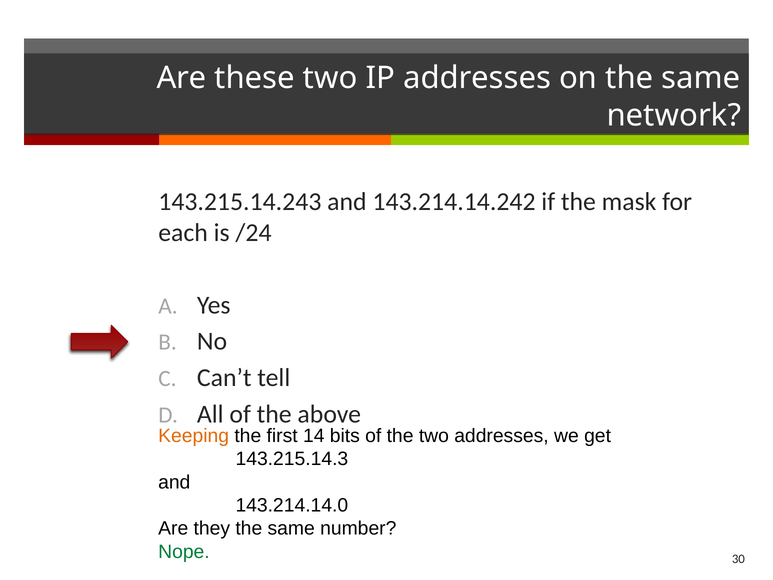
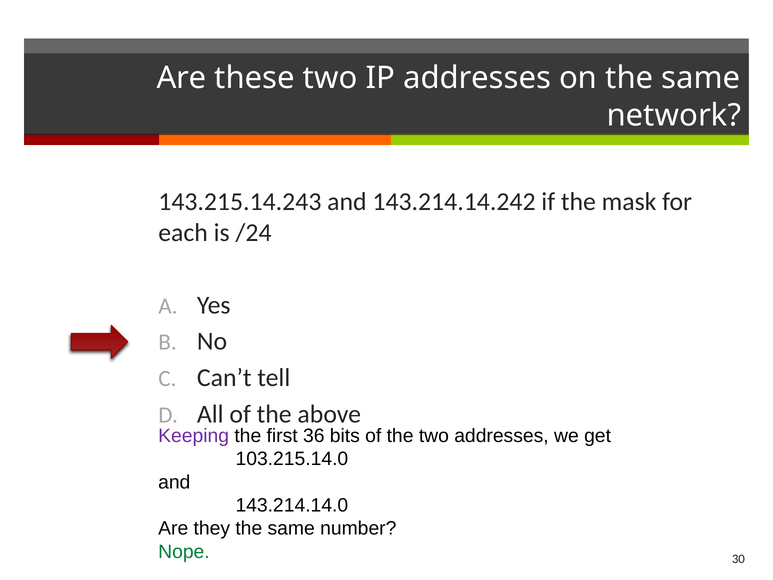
Keeping colour: orange -> purple
14: 14 -> 36
143.215.14.3: 143.215.14.3 -> 103.215.14.0
